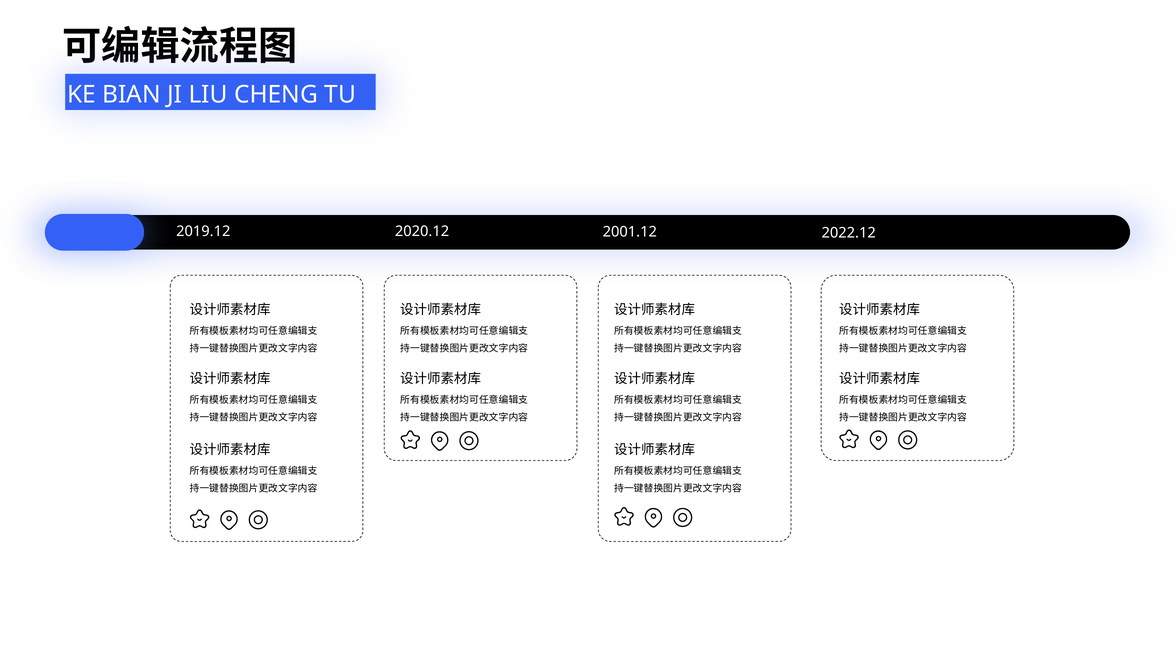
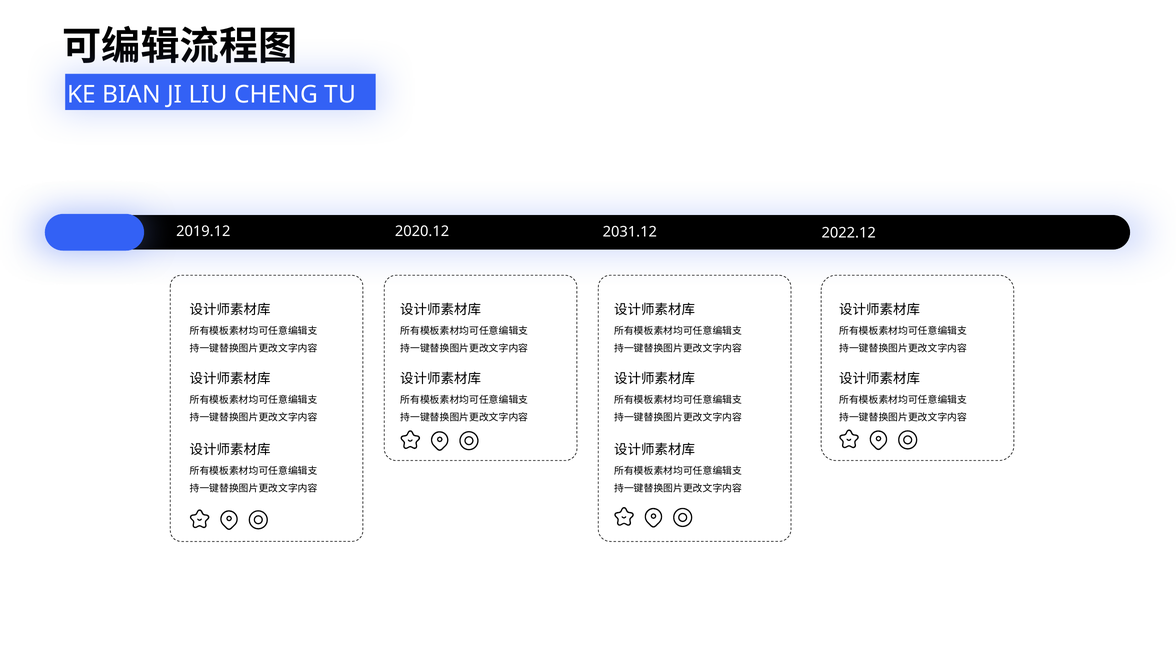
2001.12: 2001.12 -> 2031.12
